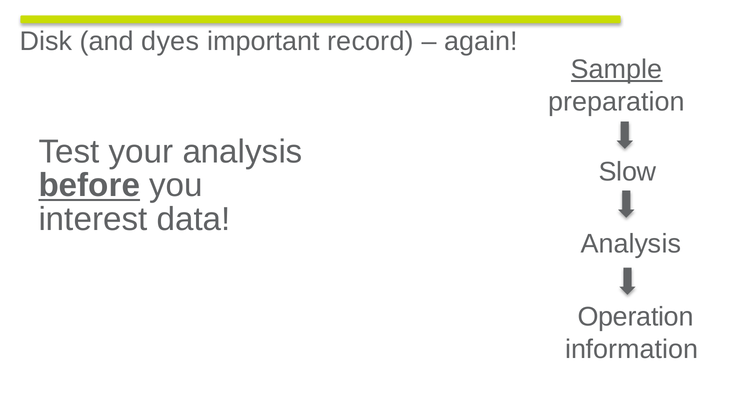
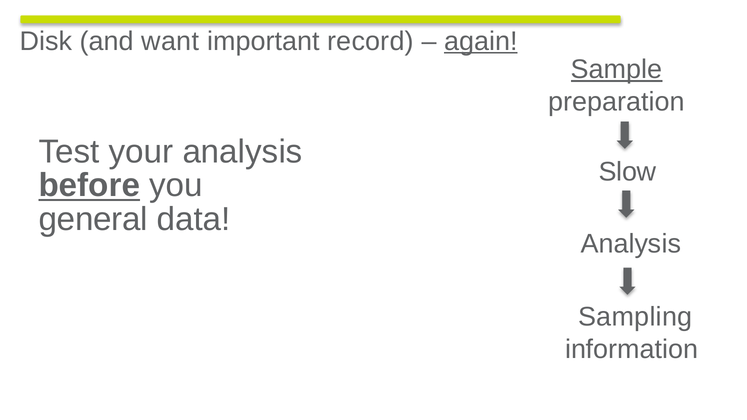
dyes: dyes -> want
again underline: none -> present
interest: interest -> general
Operation: Operation -> Sampling
